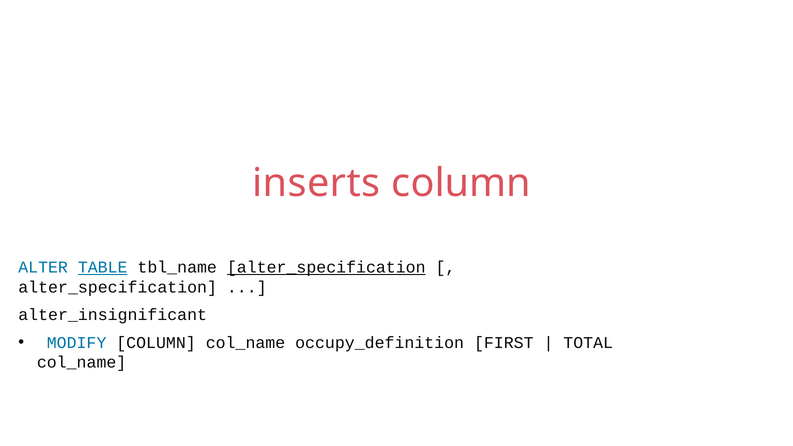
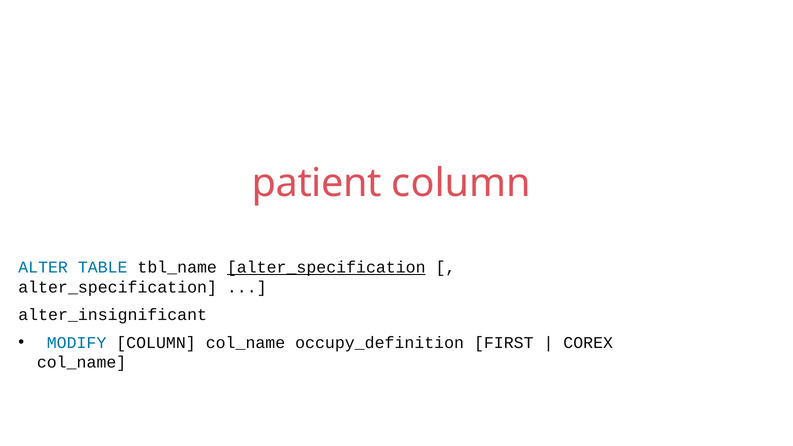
inserts: inserts -> patient
TABLE underline: present -> none
TOTAL: TOTAL -> COREX
